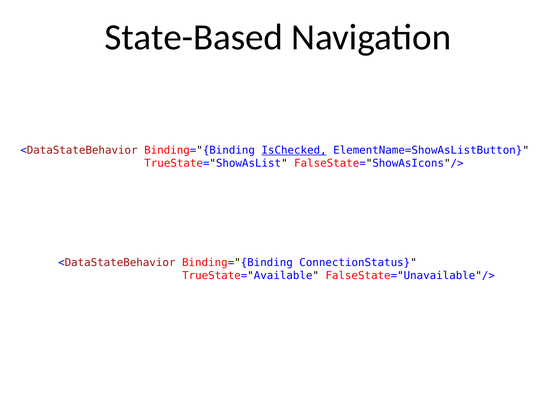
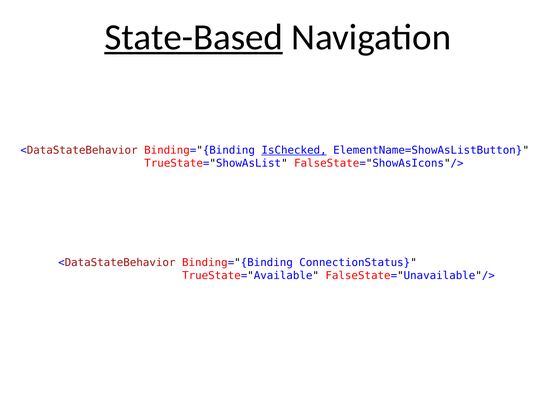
State-Based underline: none -> present
